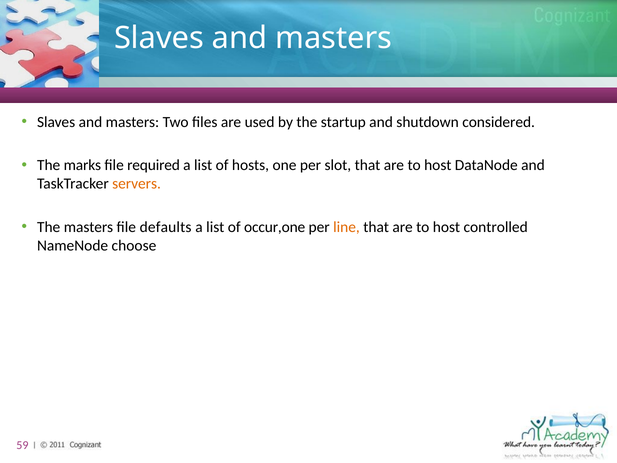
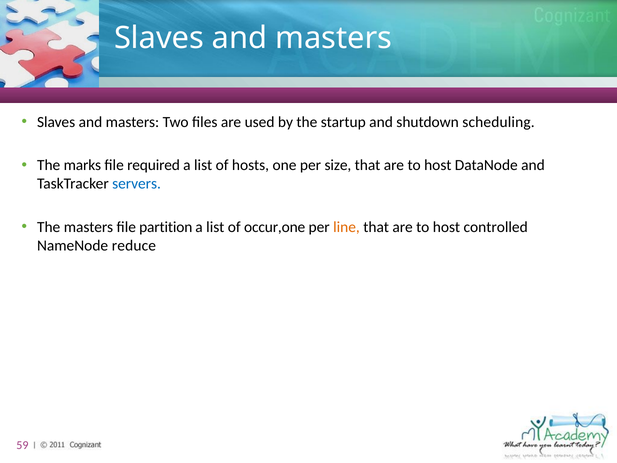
considered: considered -> scheduling
slot: slot -> size
servers colour: orange -> blue
defaults: defaults -> partition
choose: choose -> reduce
